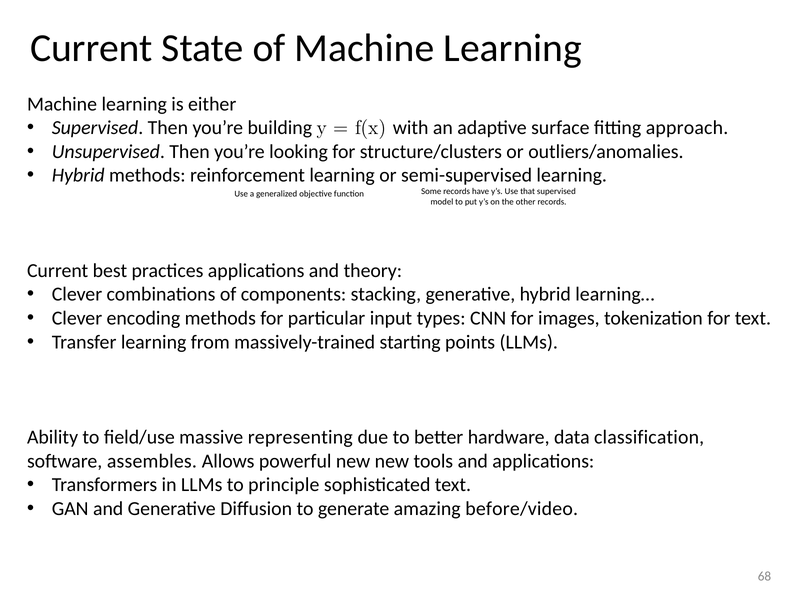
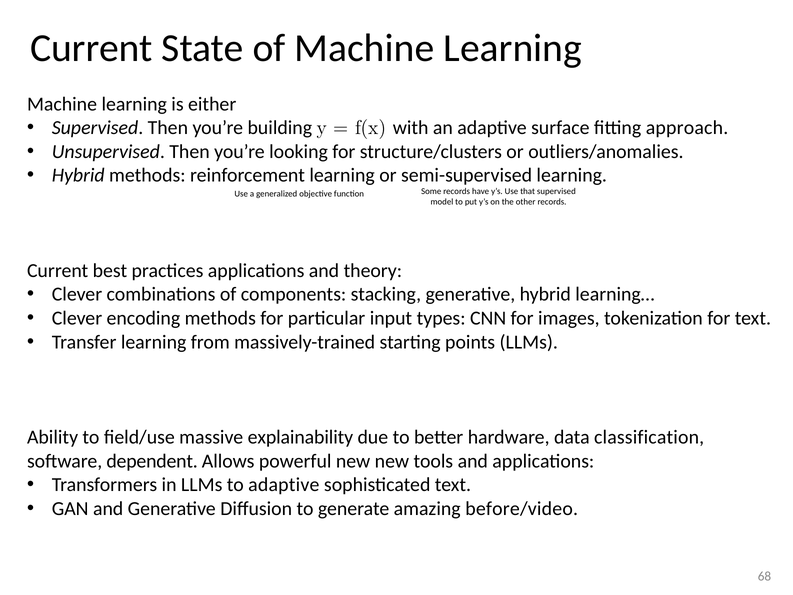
representing: representing -> explainability
assembles: assembles -> dependent
to principle: principle -> adaptive
